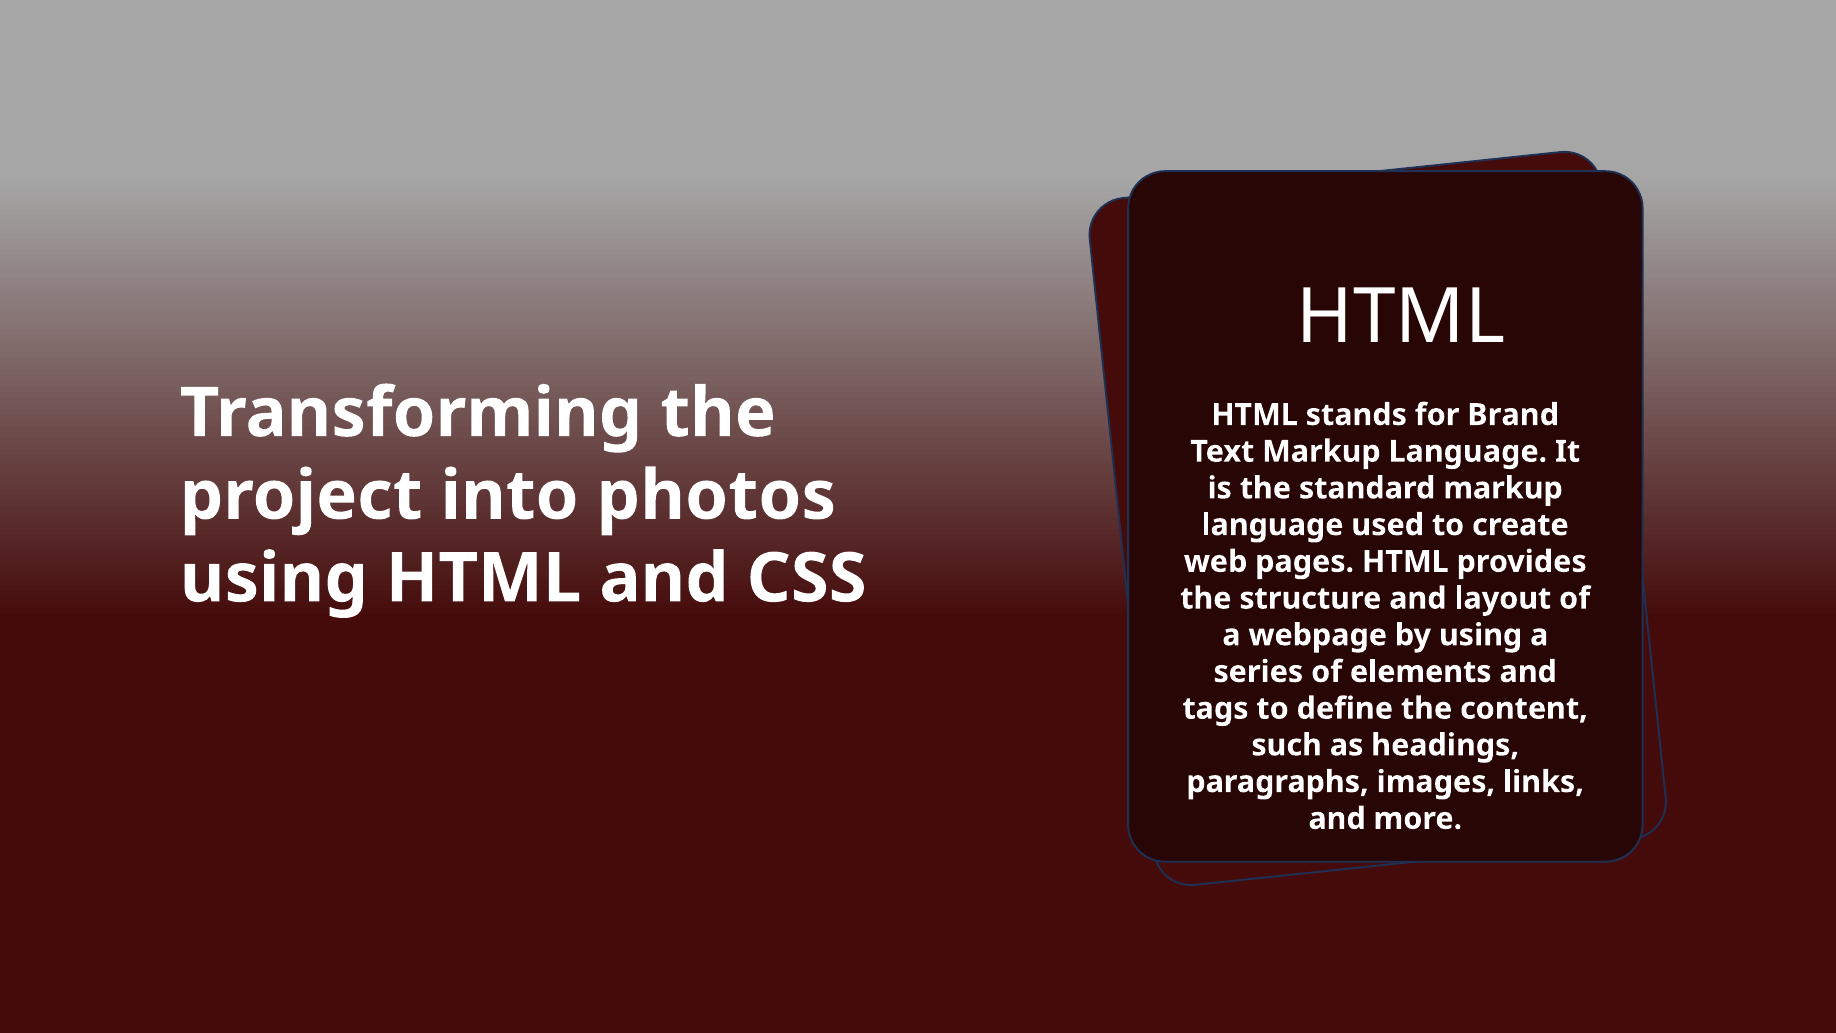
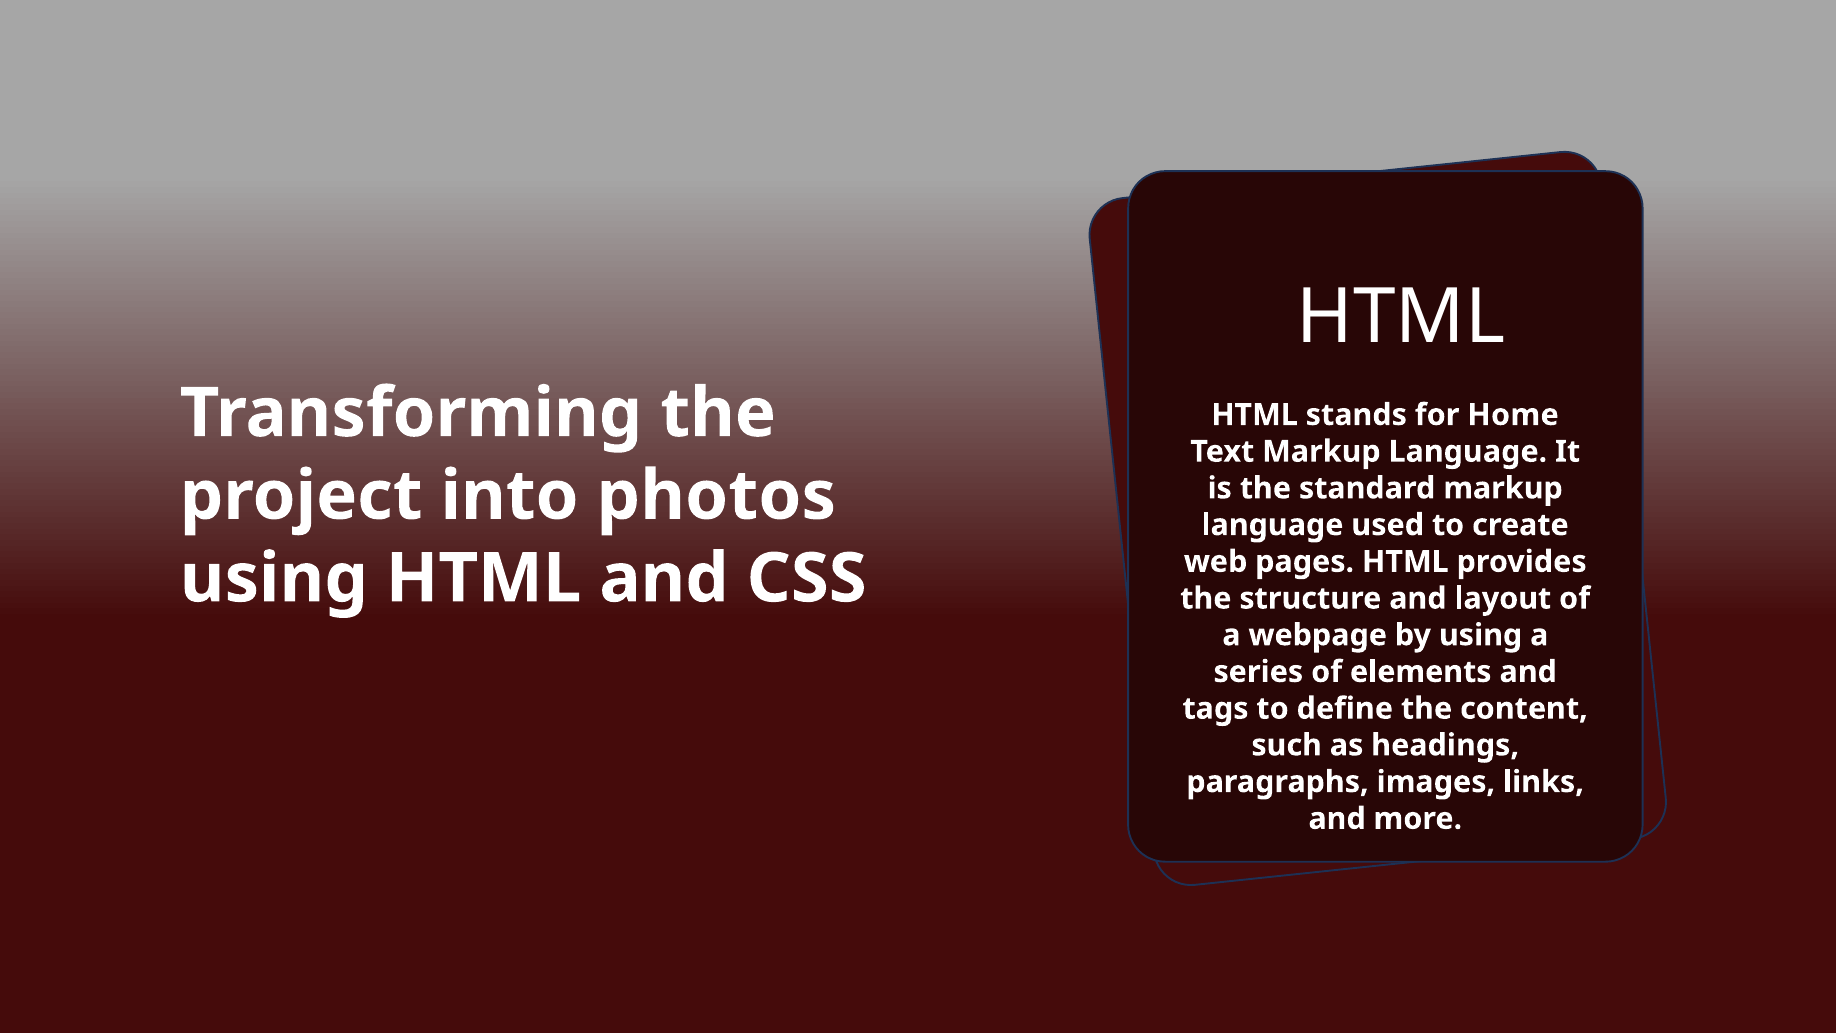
Brand: Brand -> Home
